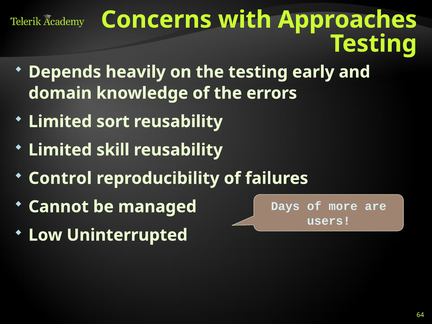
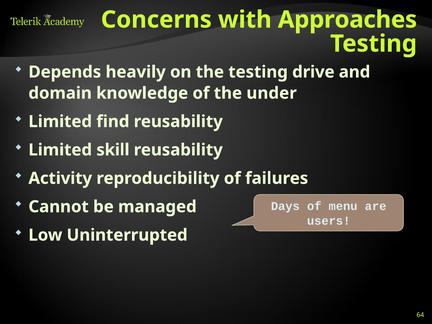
early: early -> drive
errors: errors -> under
sort: sort -> find
Control: Control -> Activity
more: more -> menu
